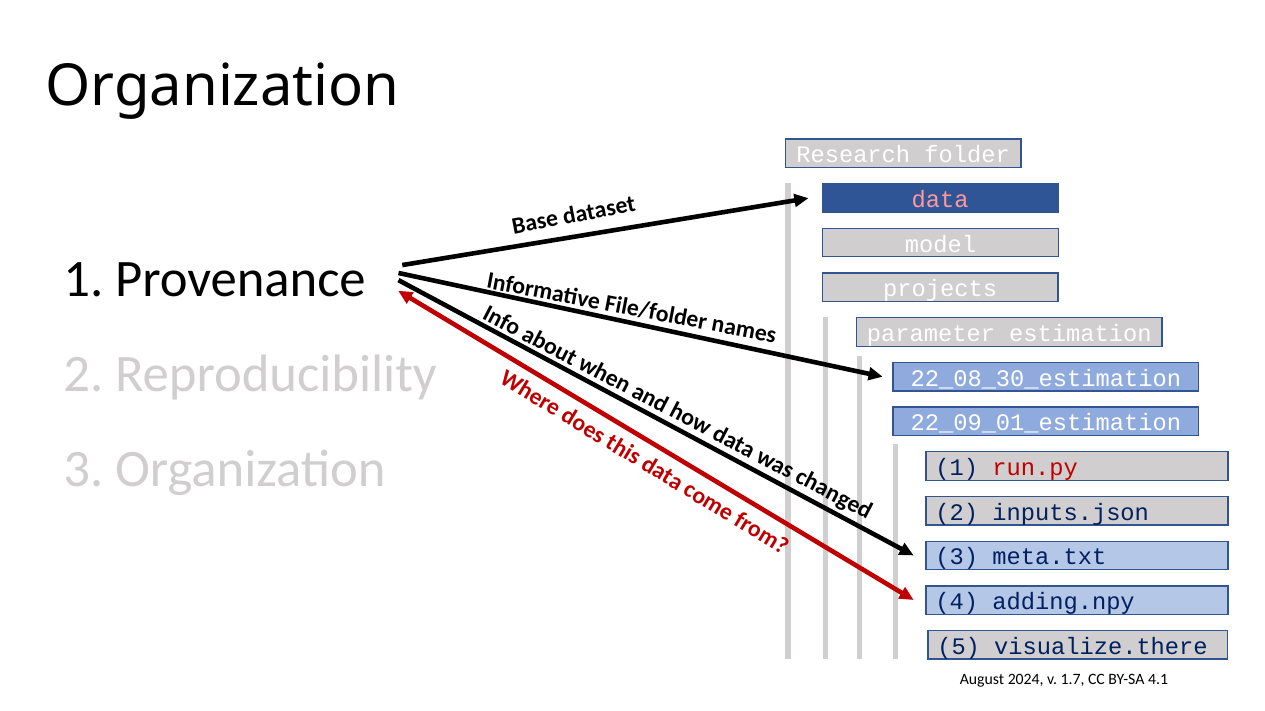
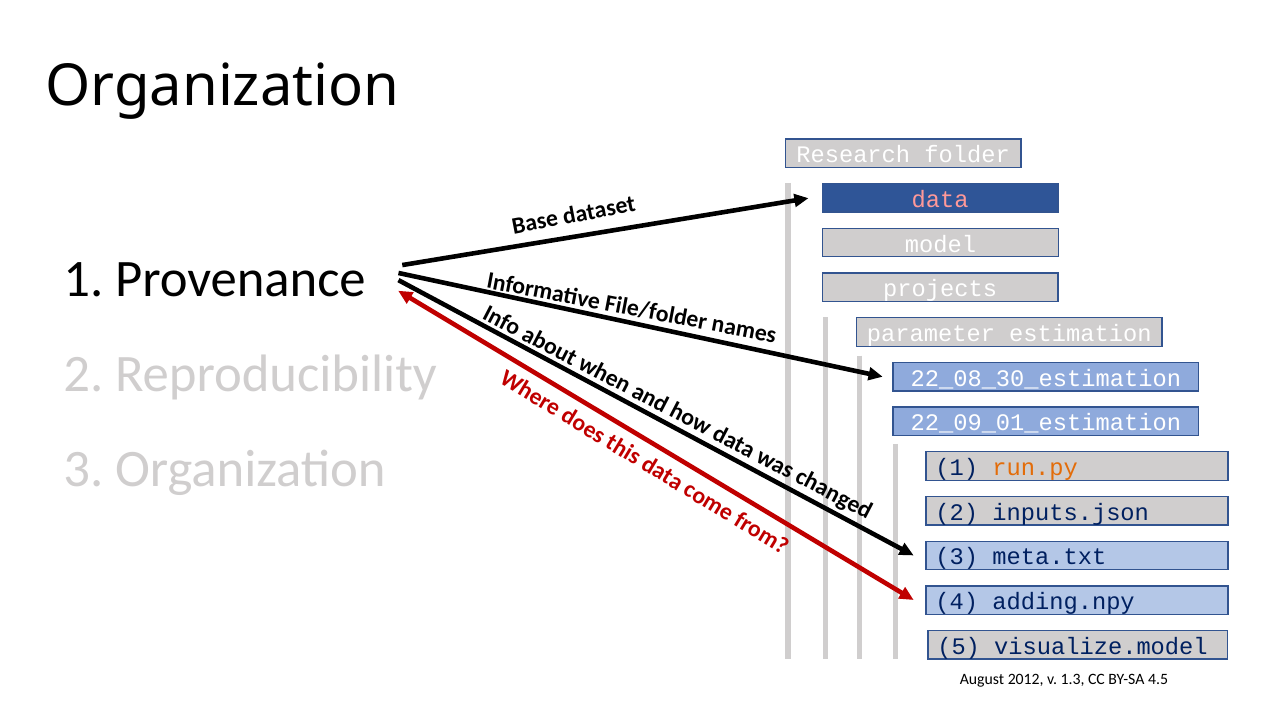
run.py colour: red -> orange
visualize.there: visualize.there -> visualize.model
2024: 2024 -> 2012
1.7: 1.7 -> 1.3
4.1: 4.1 -> 4.5
